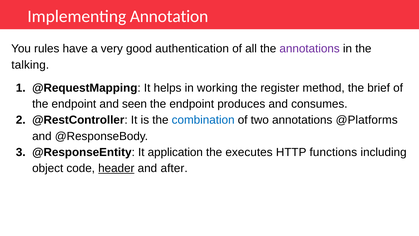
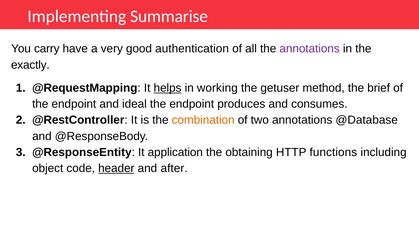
Annotation: Annotation -> Summarise
rules: rules -> carry
talking: talking -> exactly
helps underline: none -> present
register: register -> getuser
seen: seen -> ideal
combination colour: blue -> orange
@Platforms: @Platforms -> @Database
executes: executes -> obtaining
